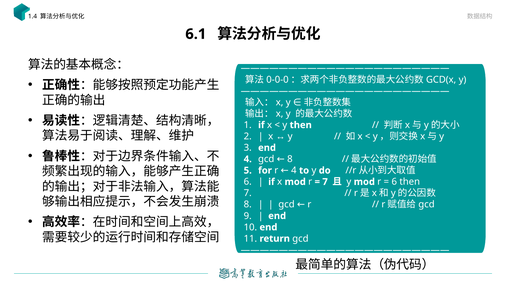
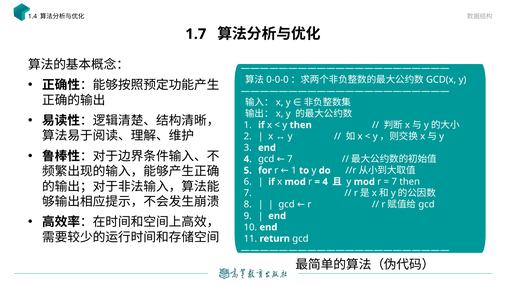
6.1: 6.1 -> 1.7
gcd 8: 8 -> 7
r 4: 4 -> 1
7 at (325, 182): 7 -> 4
6 at (394, 182): 6 -> 7
